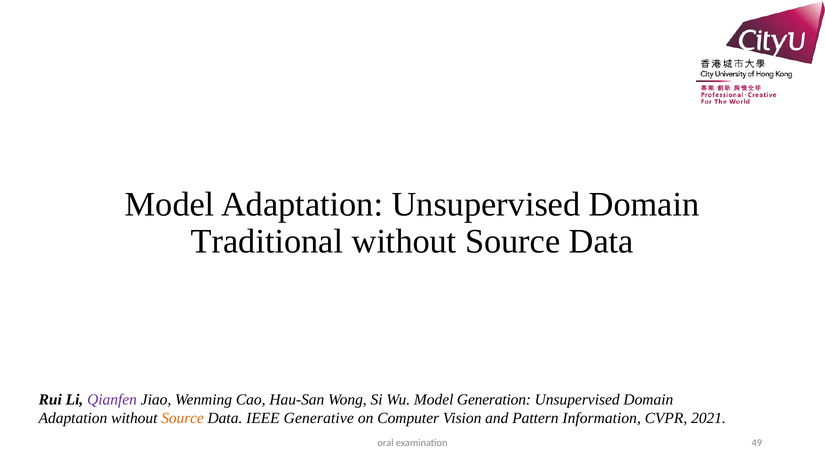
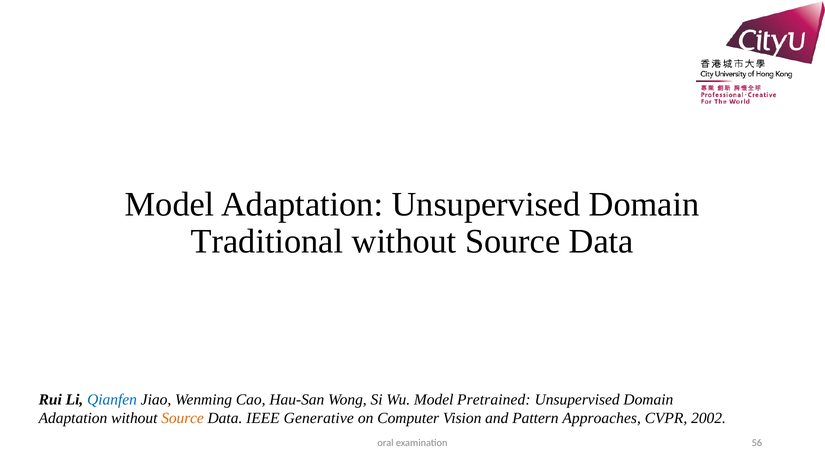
Qianfen colour: purple -> blue
Generation: Generation -> Pretrained
Information: Information -> Approaches
2021: 2021 -> 2002
49: 49 -> 56
